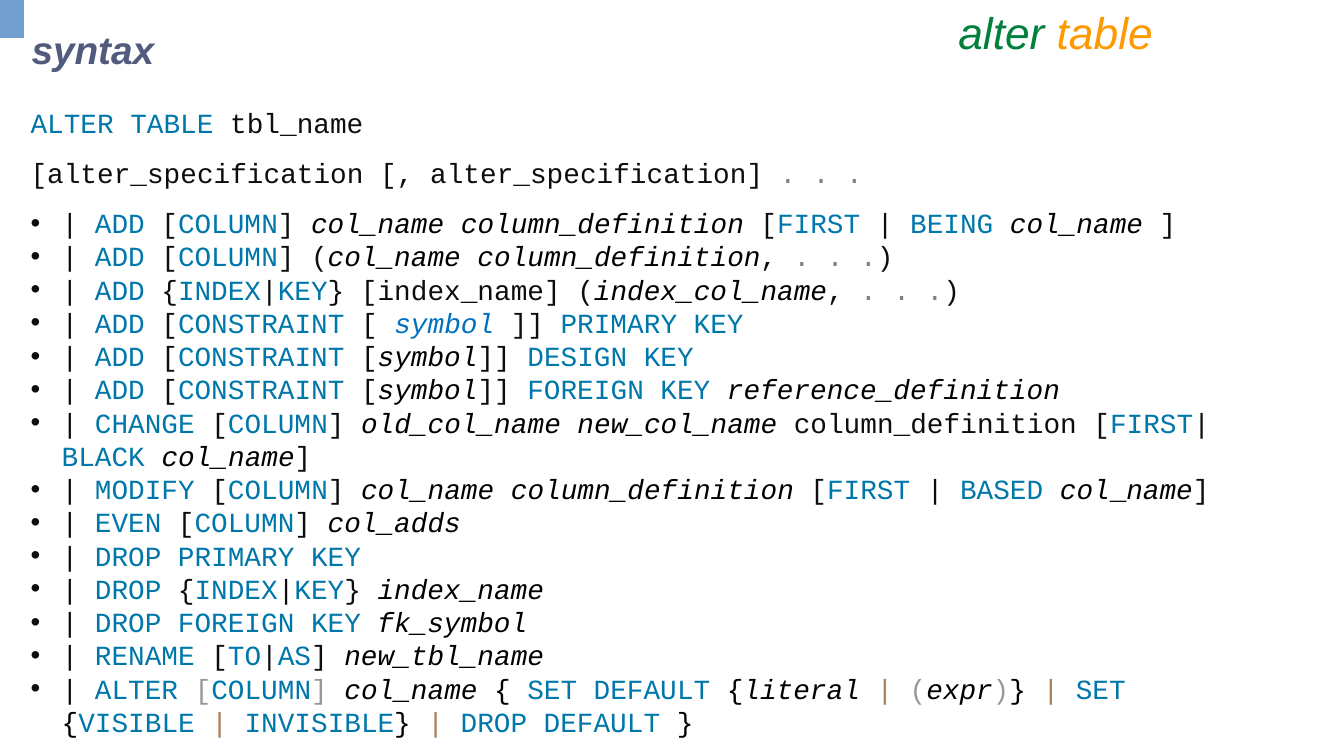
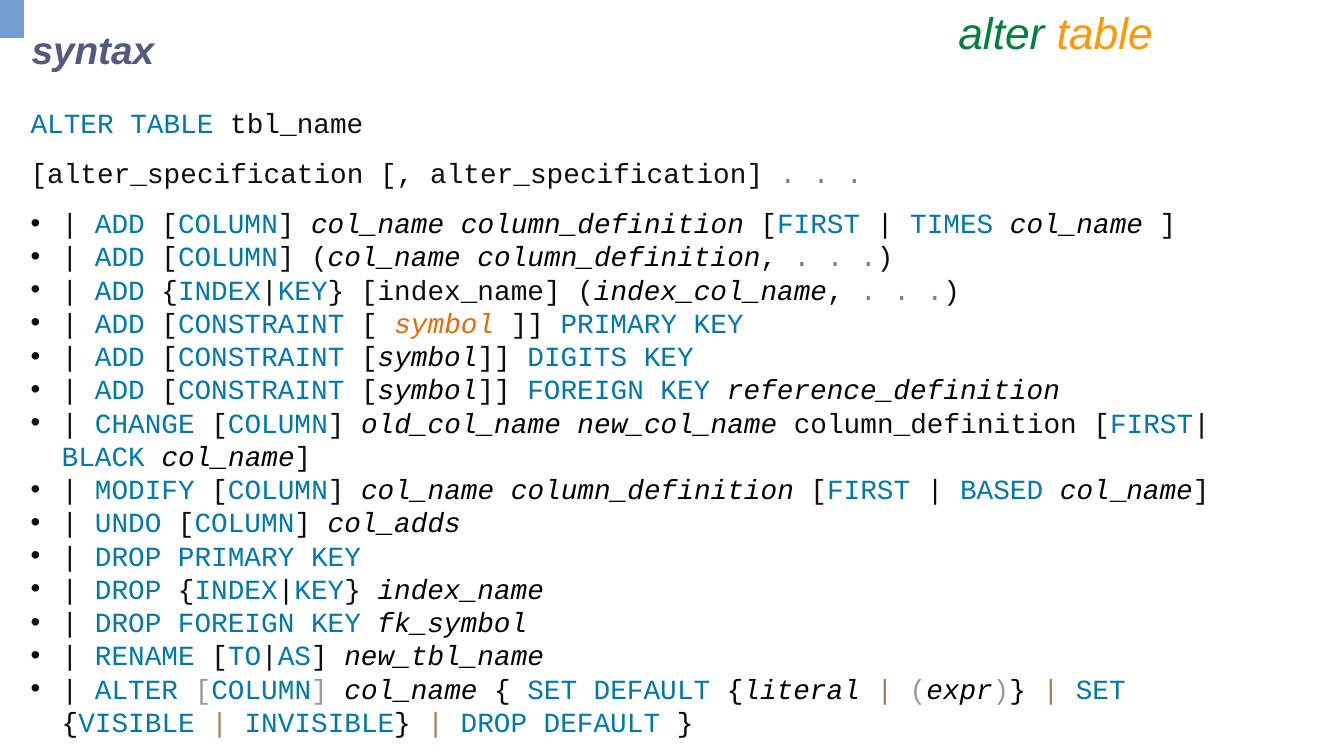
BEING: BEING -> TIMES
symbol at (444, 324) colour: blue -> orange
DESIGN: DESIGN -> DIGITS
EVEN: EVEN -> UNDO
